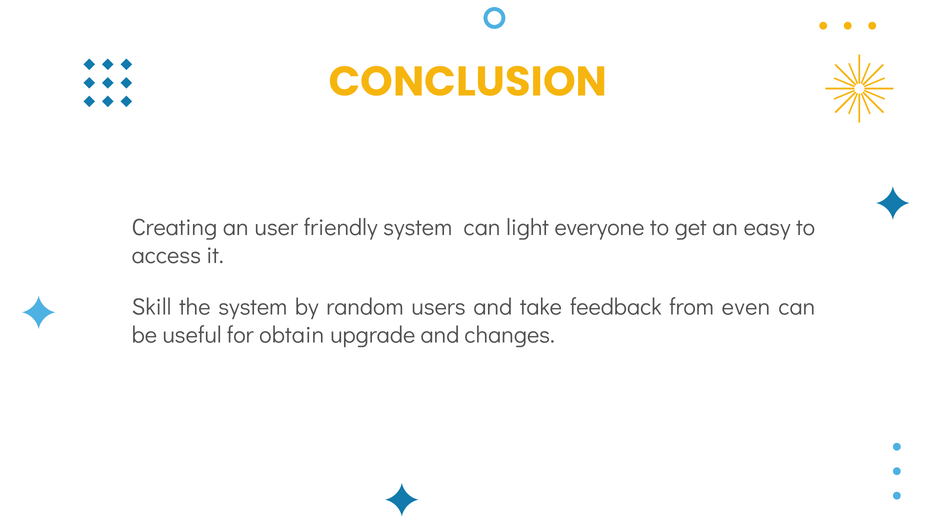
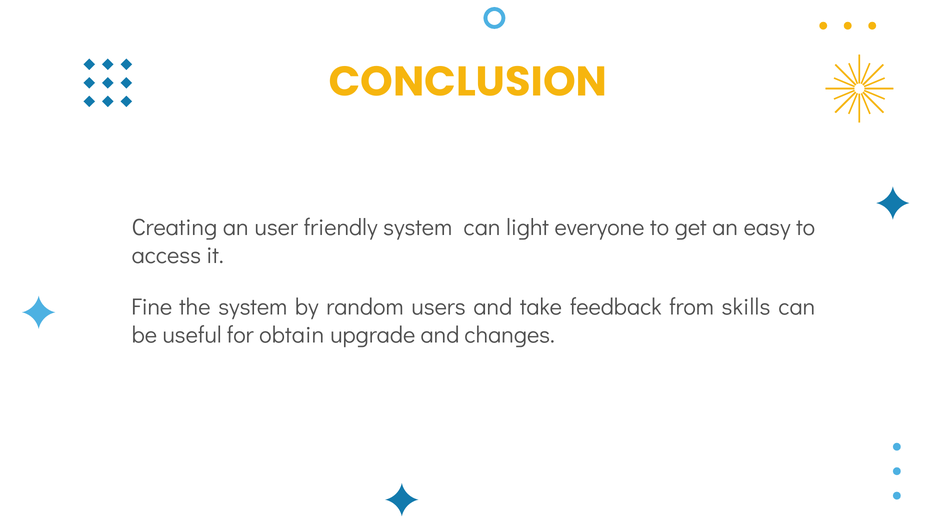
Skill: Skill -> Fine
even: even -> skills
